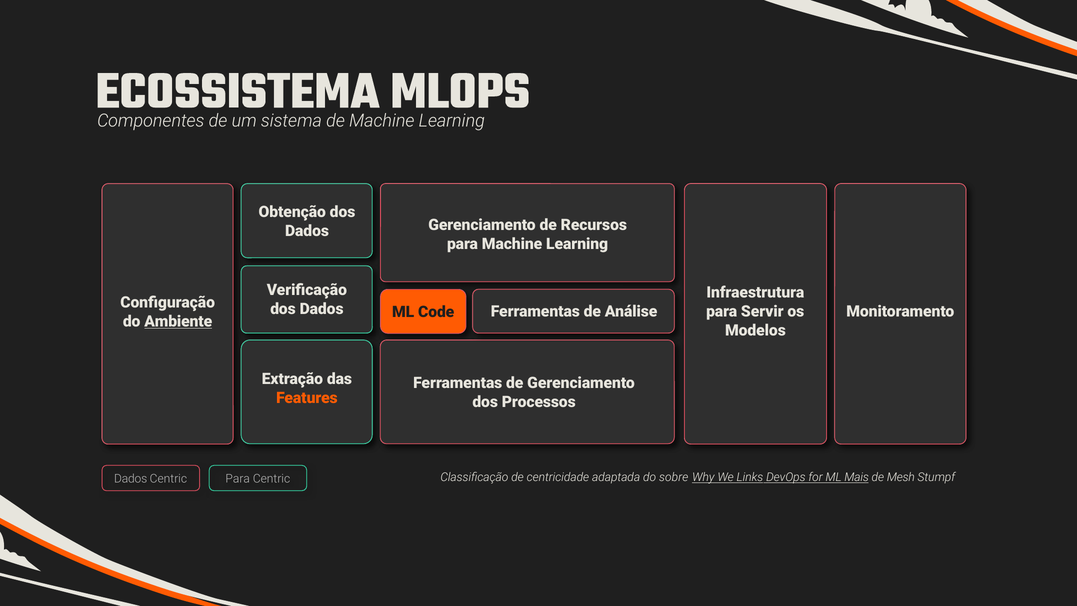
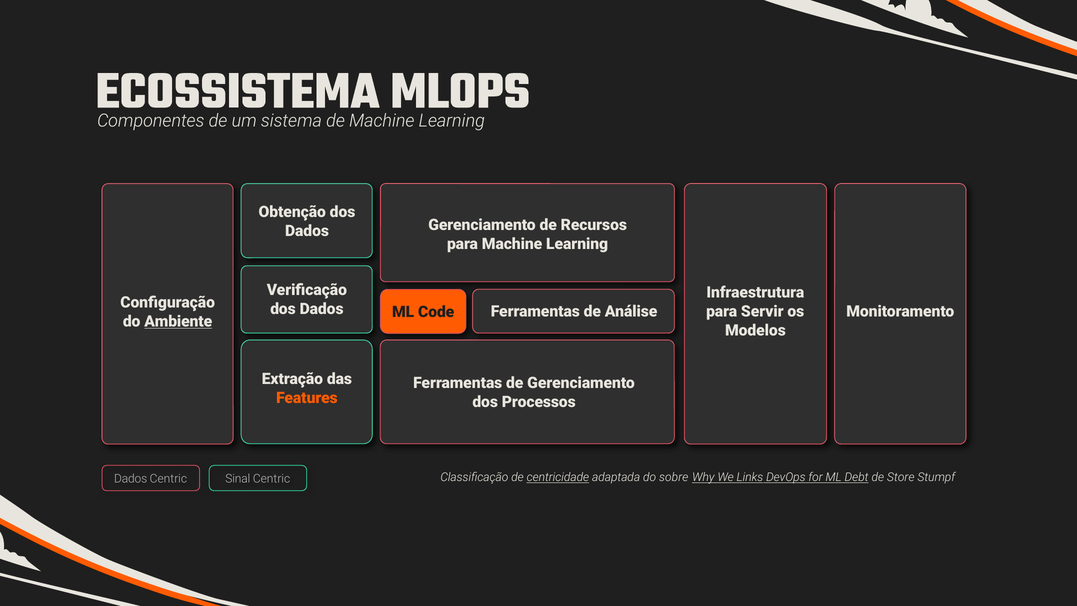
Para at (238, 479): Para -> Sinal
centricidade underline: none -> present
Mais: Mais -> Debt
Mesh: Mesh -> Store
